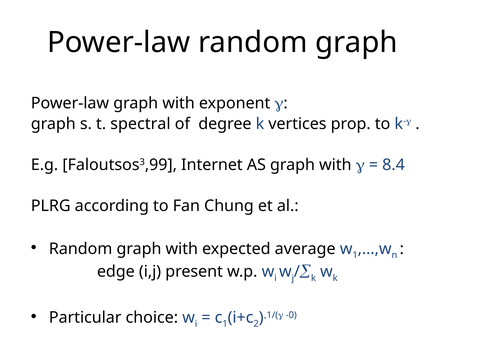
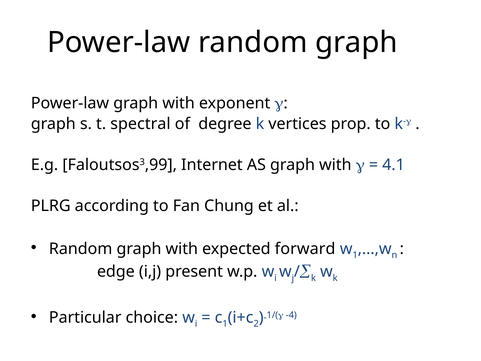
8.4: 8.4 -> 4.1
average: average -> forward
-0: -0 -> -4
